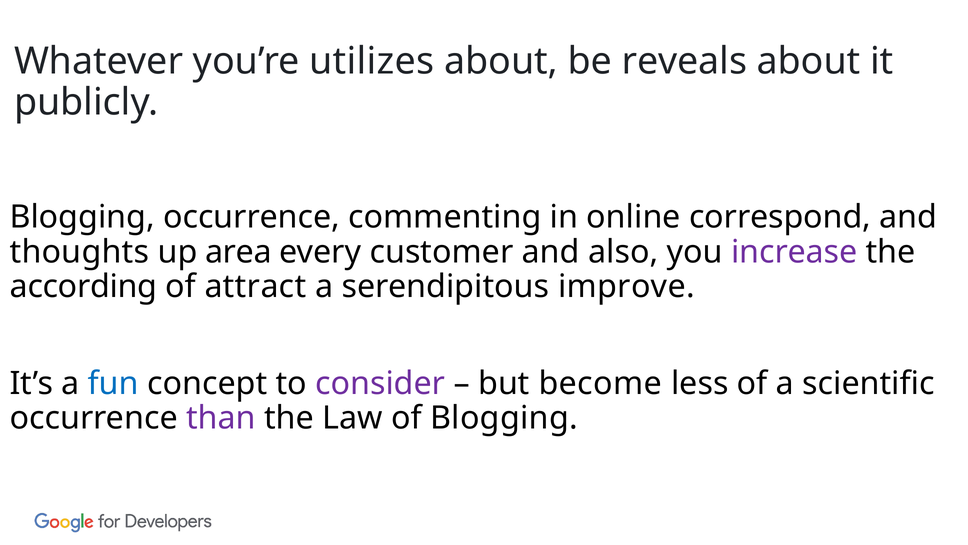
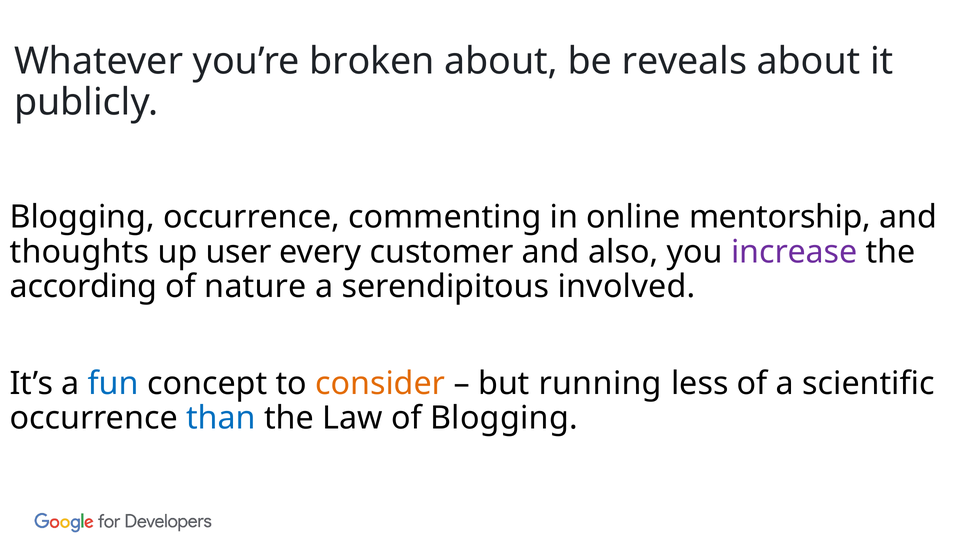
utilizes: utilizes -> broken
correspond: correspond -> mentorship
area: area -> user
attract: attract -> nature
improve: improve -> involved
consider colour: purple -> orange
become: become -> running
than colour: purple -> blue
